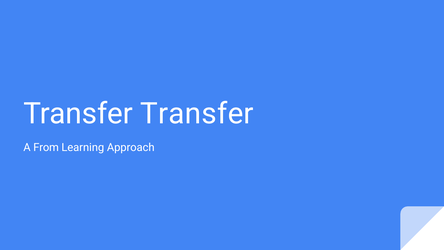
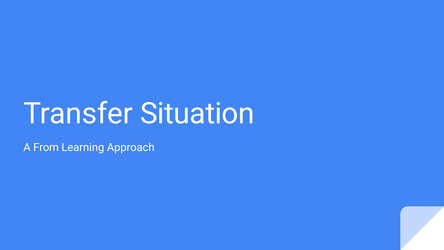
Transfer Transfer: Transfer -> Situation
